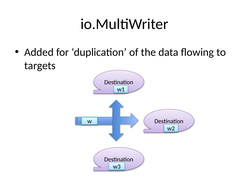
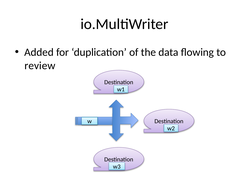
targets: targets -> review
